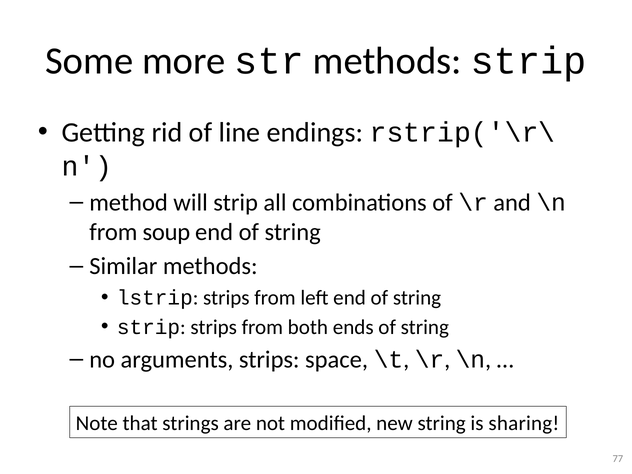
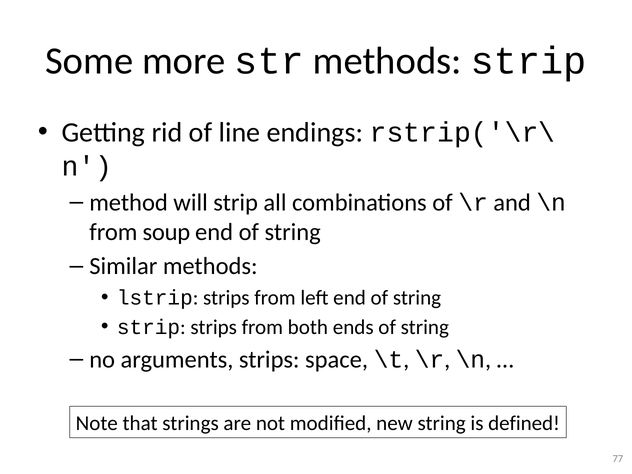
sharing: sharing -> defined
